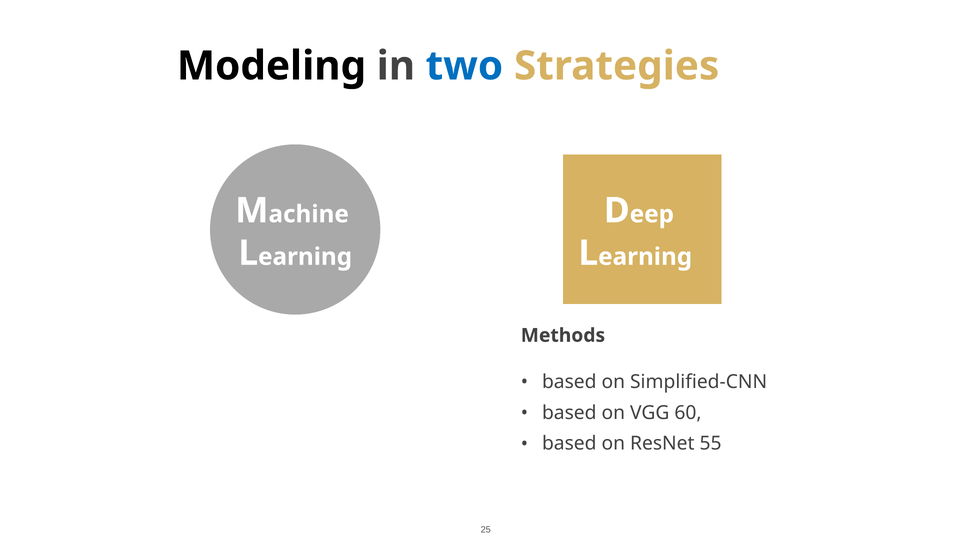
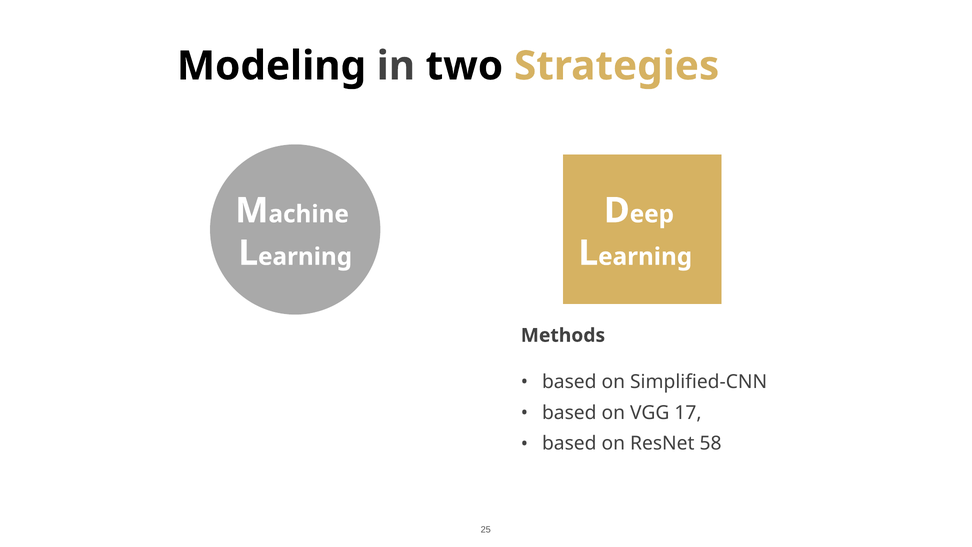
two colour: blue -> black
60: 60 -> 17
55: 55 -> 58
